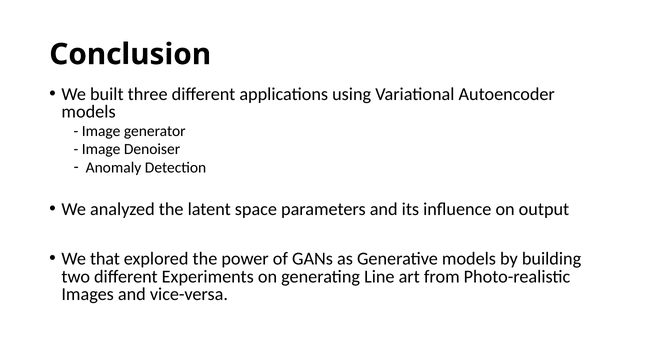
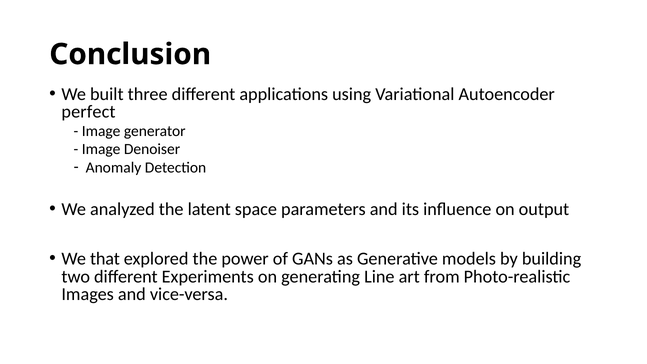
models at (89, 112): models -> perfect
